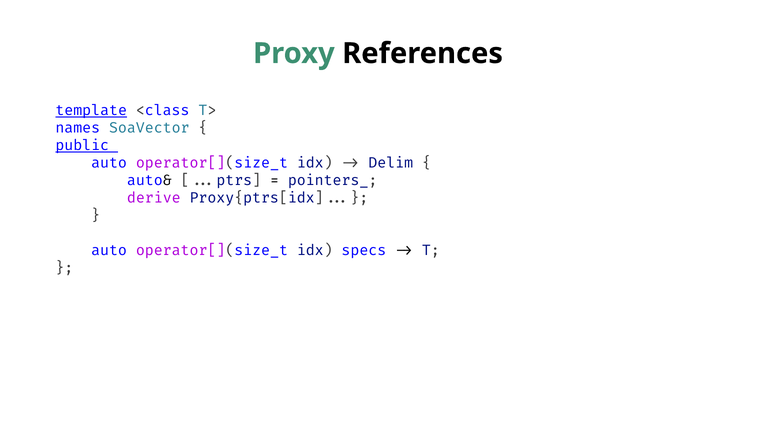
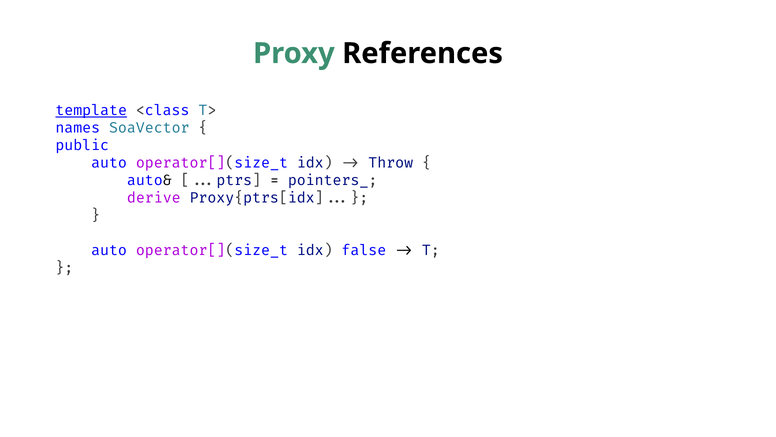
public underline: present -> none
Delim: Delim -> Throw
specs: specs -> false
